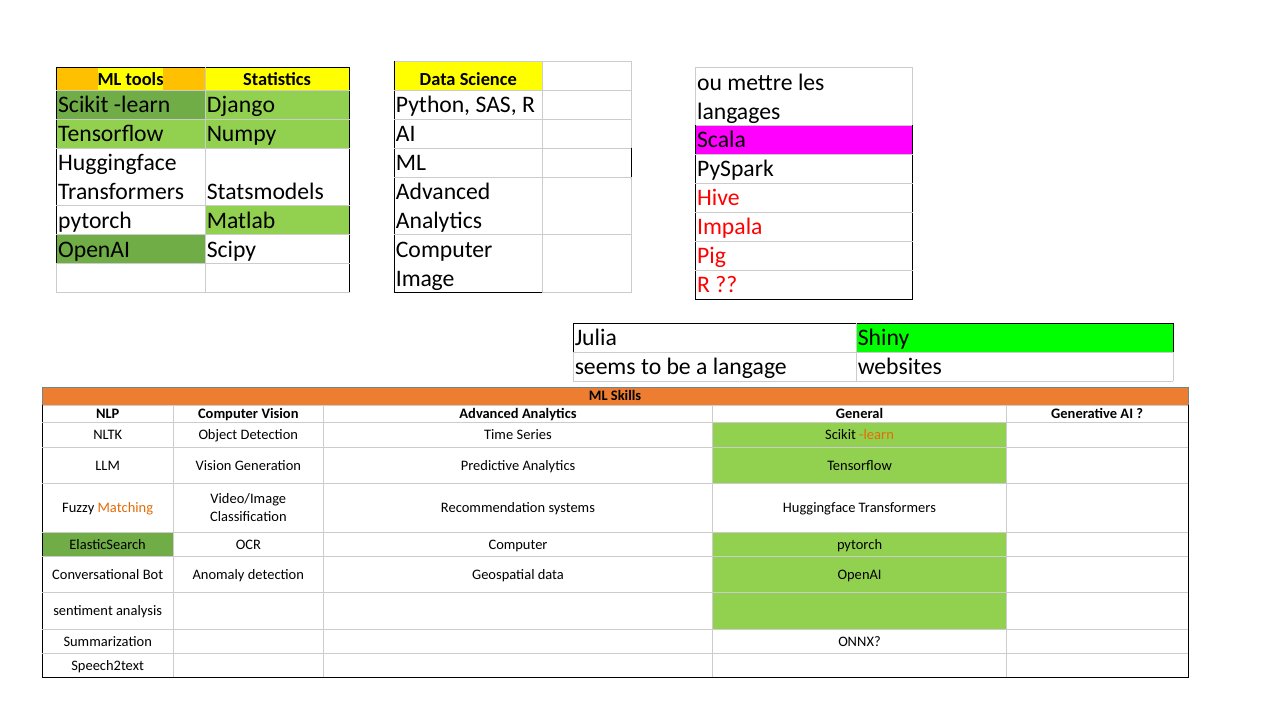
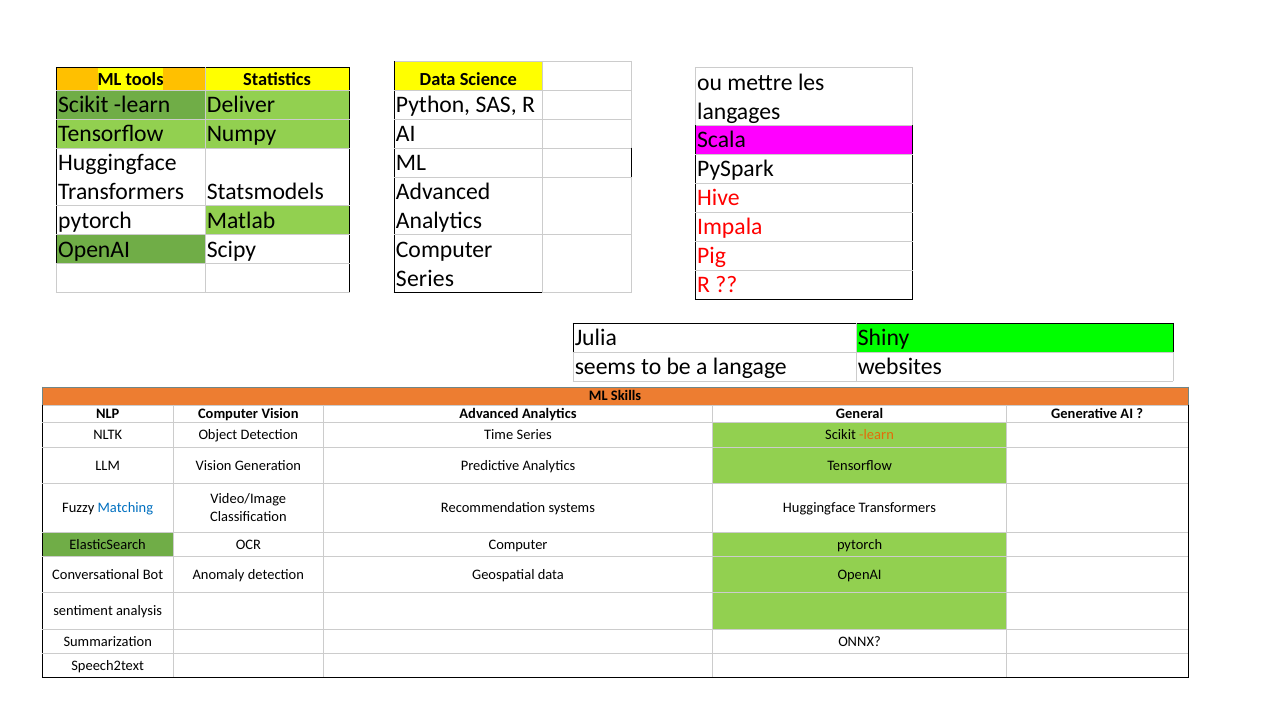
Django: Django -> Deliver
Image at (425, 279): Image -> Series
Matching colour: orange -> blue
